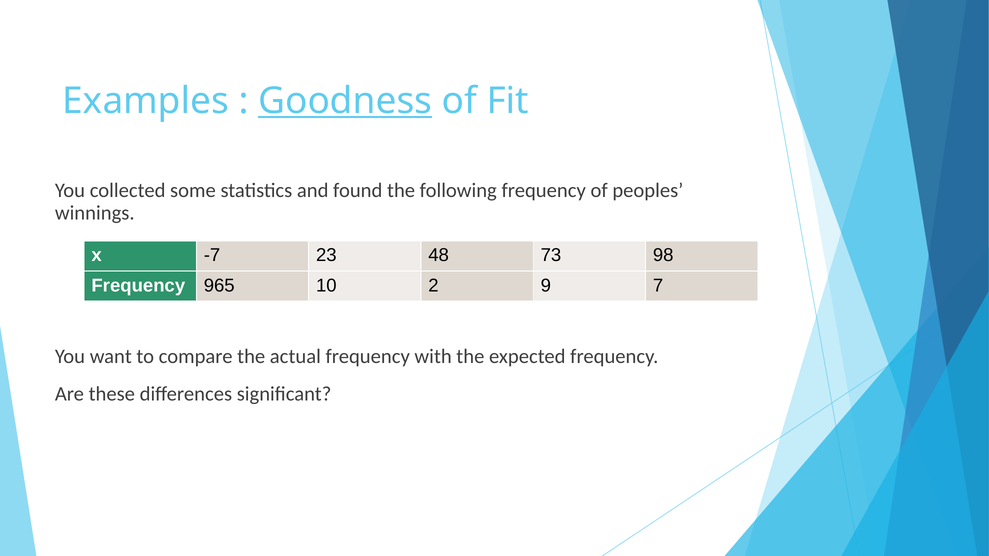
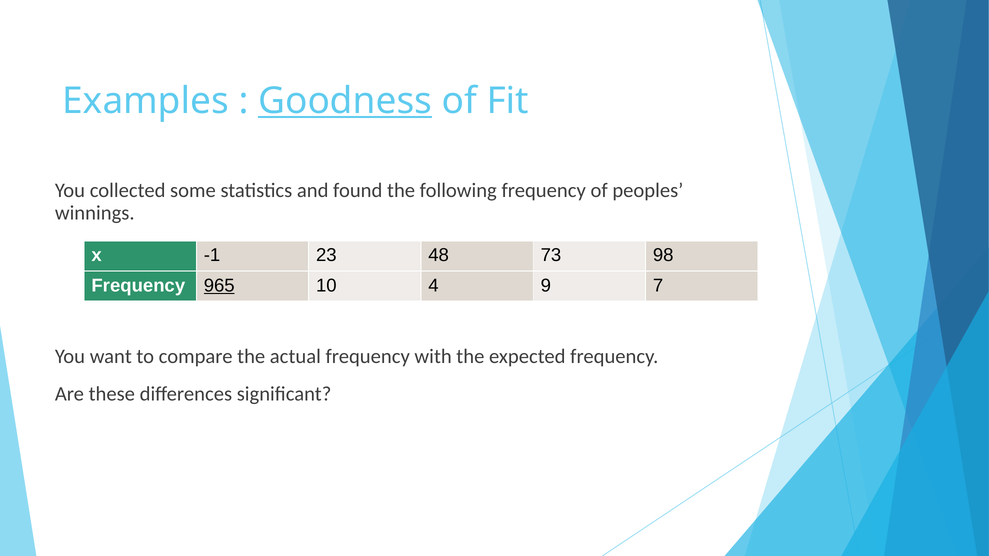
-7: -7 -> -1
965 underline: none -> present
2: 2 -> 4
